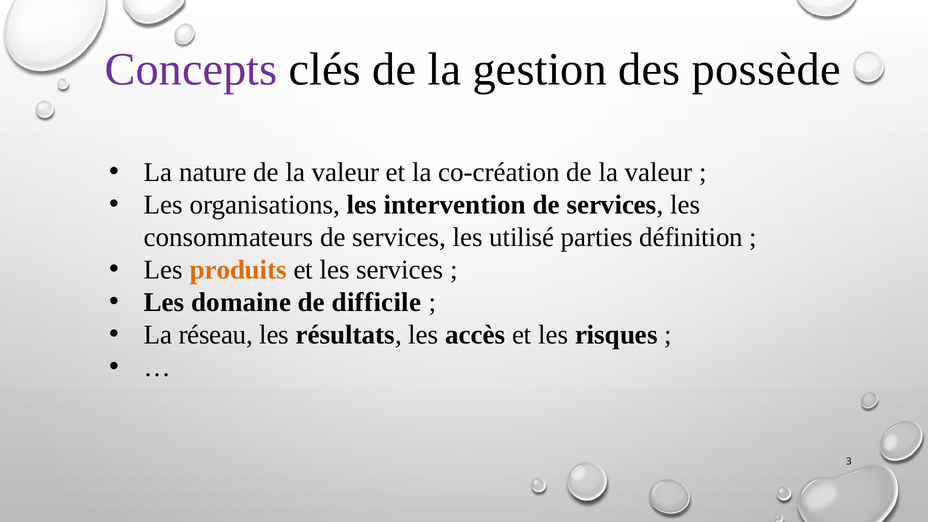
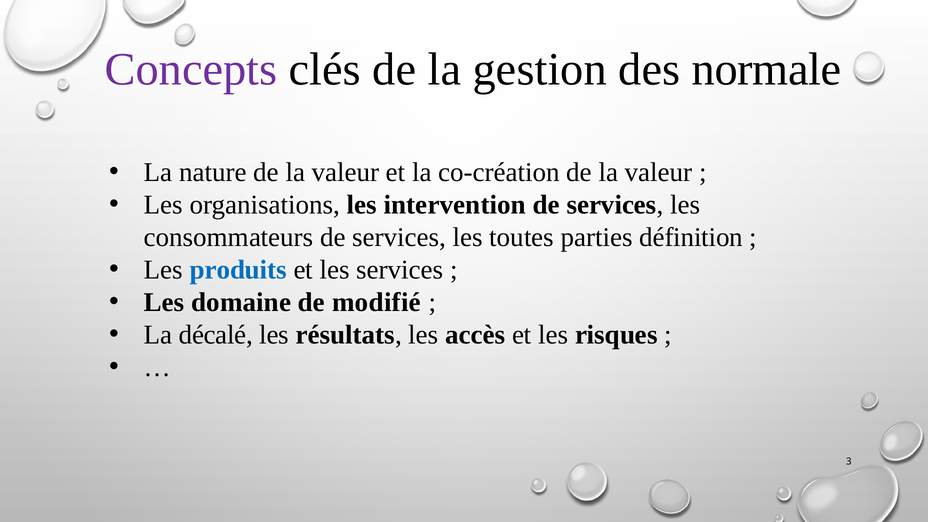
possède: possède -> normale
utilisé: utilisé -> toutes
produits colour: orange -> blue
difficile: difficile -> modifié
réseau: réseau -> décalé
